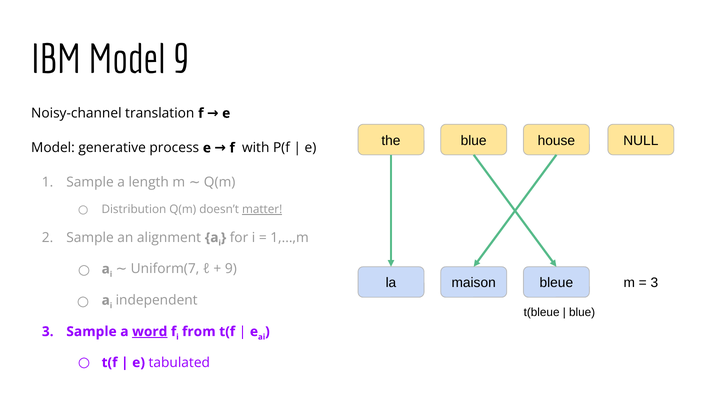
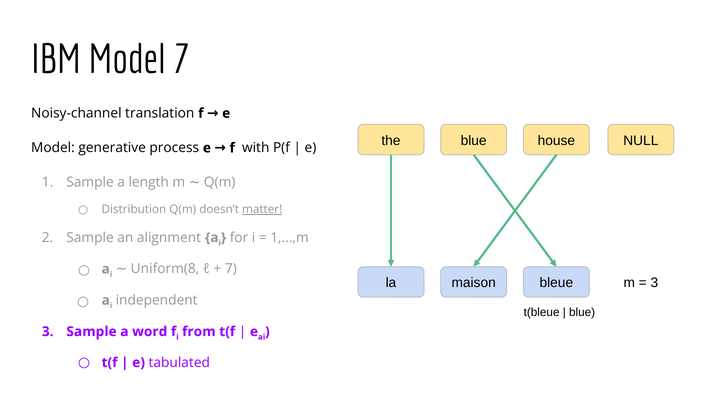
Model 9: 9 -> 7
Uniform(7: Uniform(7 -> Uniform(8
9 at (231, 269): 9 -> 7
word underline: present -> none
